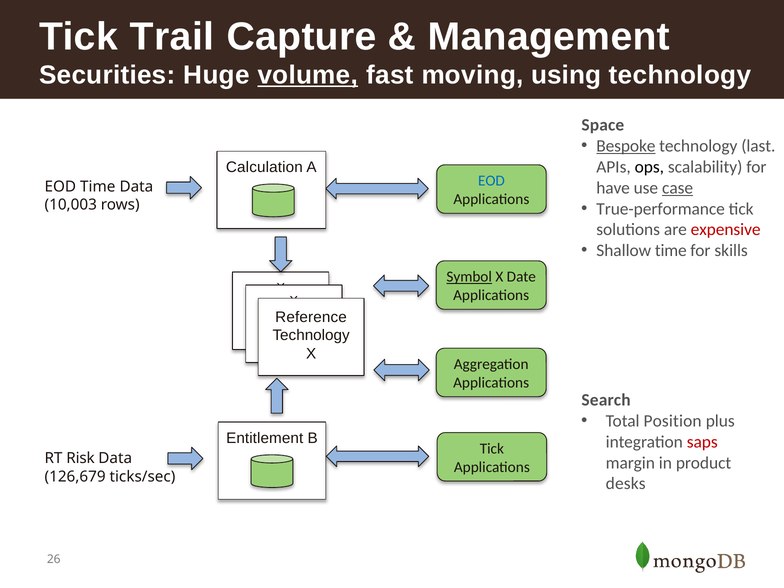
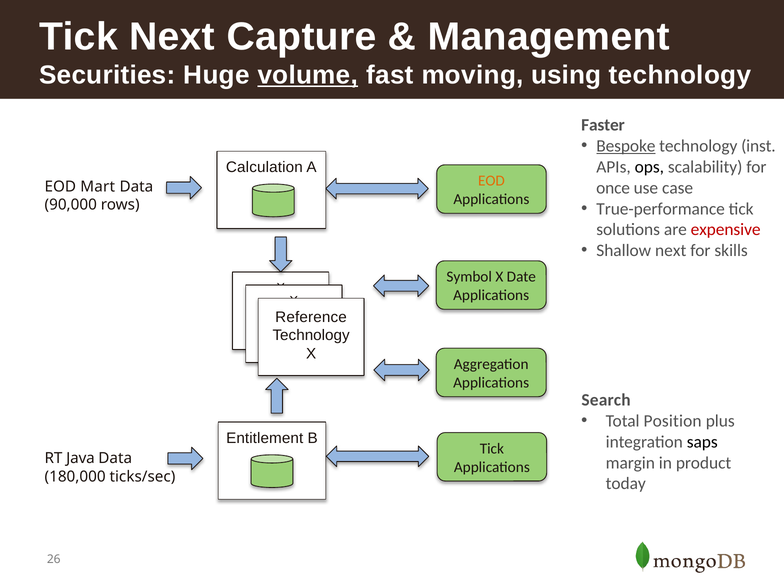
Tick Trail: Trail -> Next
Space: Space -> Faster
last: last -> inst
EOD at (491, 181) colour: blue -> orange
have: have -> once
case underline: present -> none
EOD Time: Time -> Mart
10,003: 10,003 -> 90,000
Shallow time: time -> next
Symbol underline: present -> none
saps colour: red -> black
Risk: Risk -> Java
126,679: 126,679 -> 180,000
desks: desks -> today
